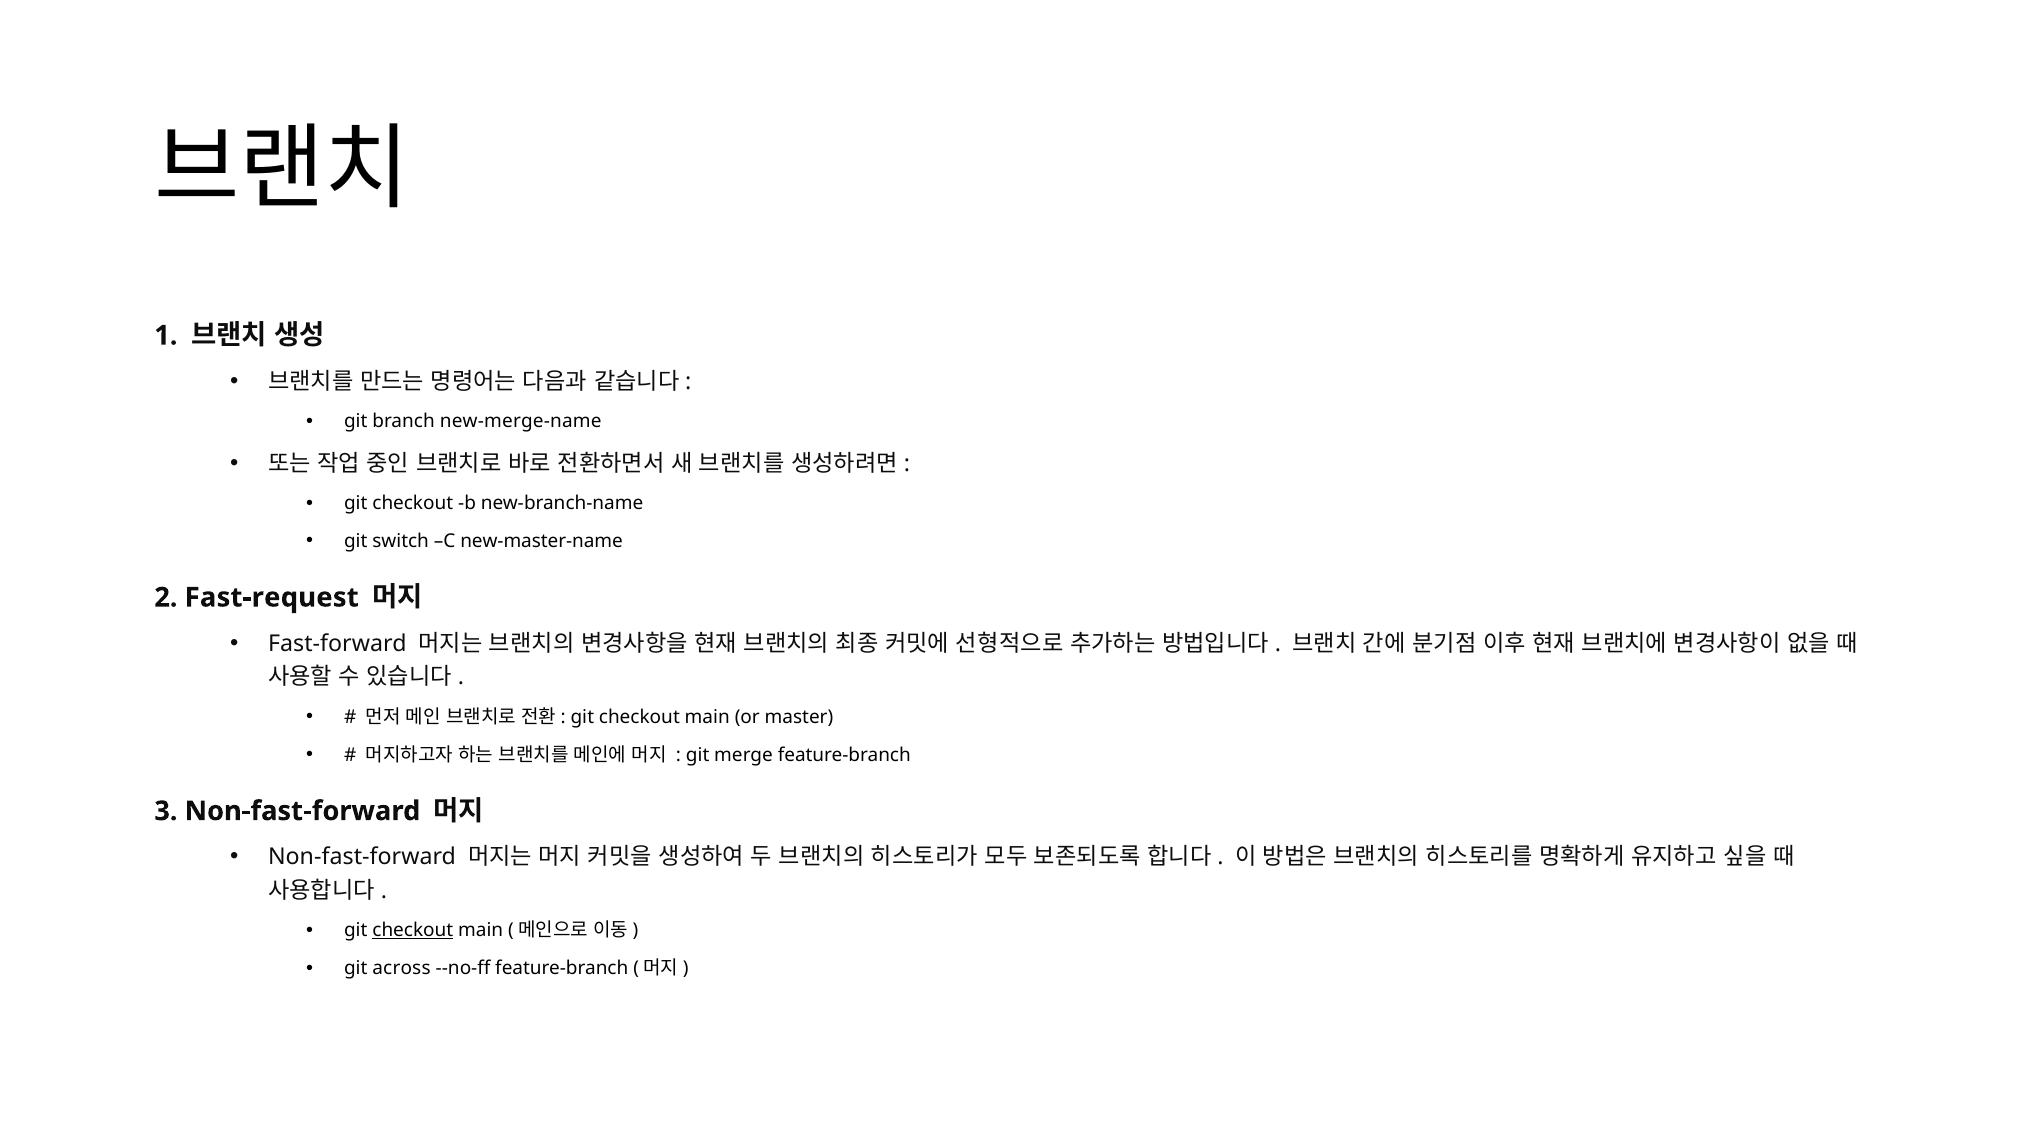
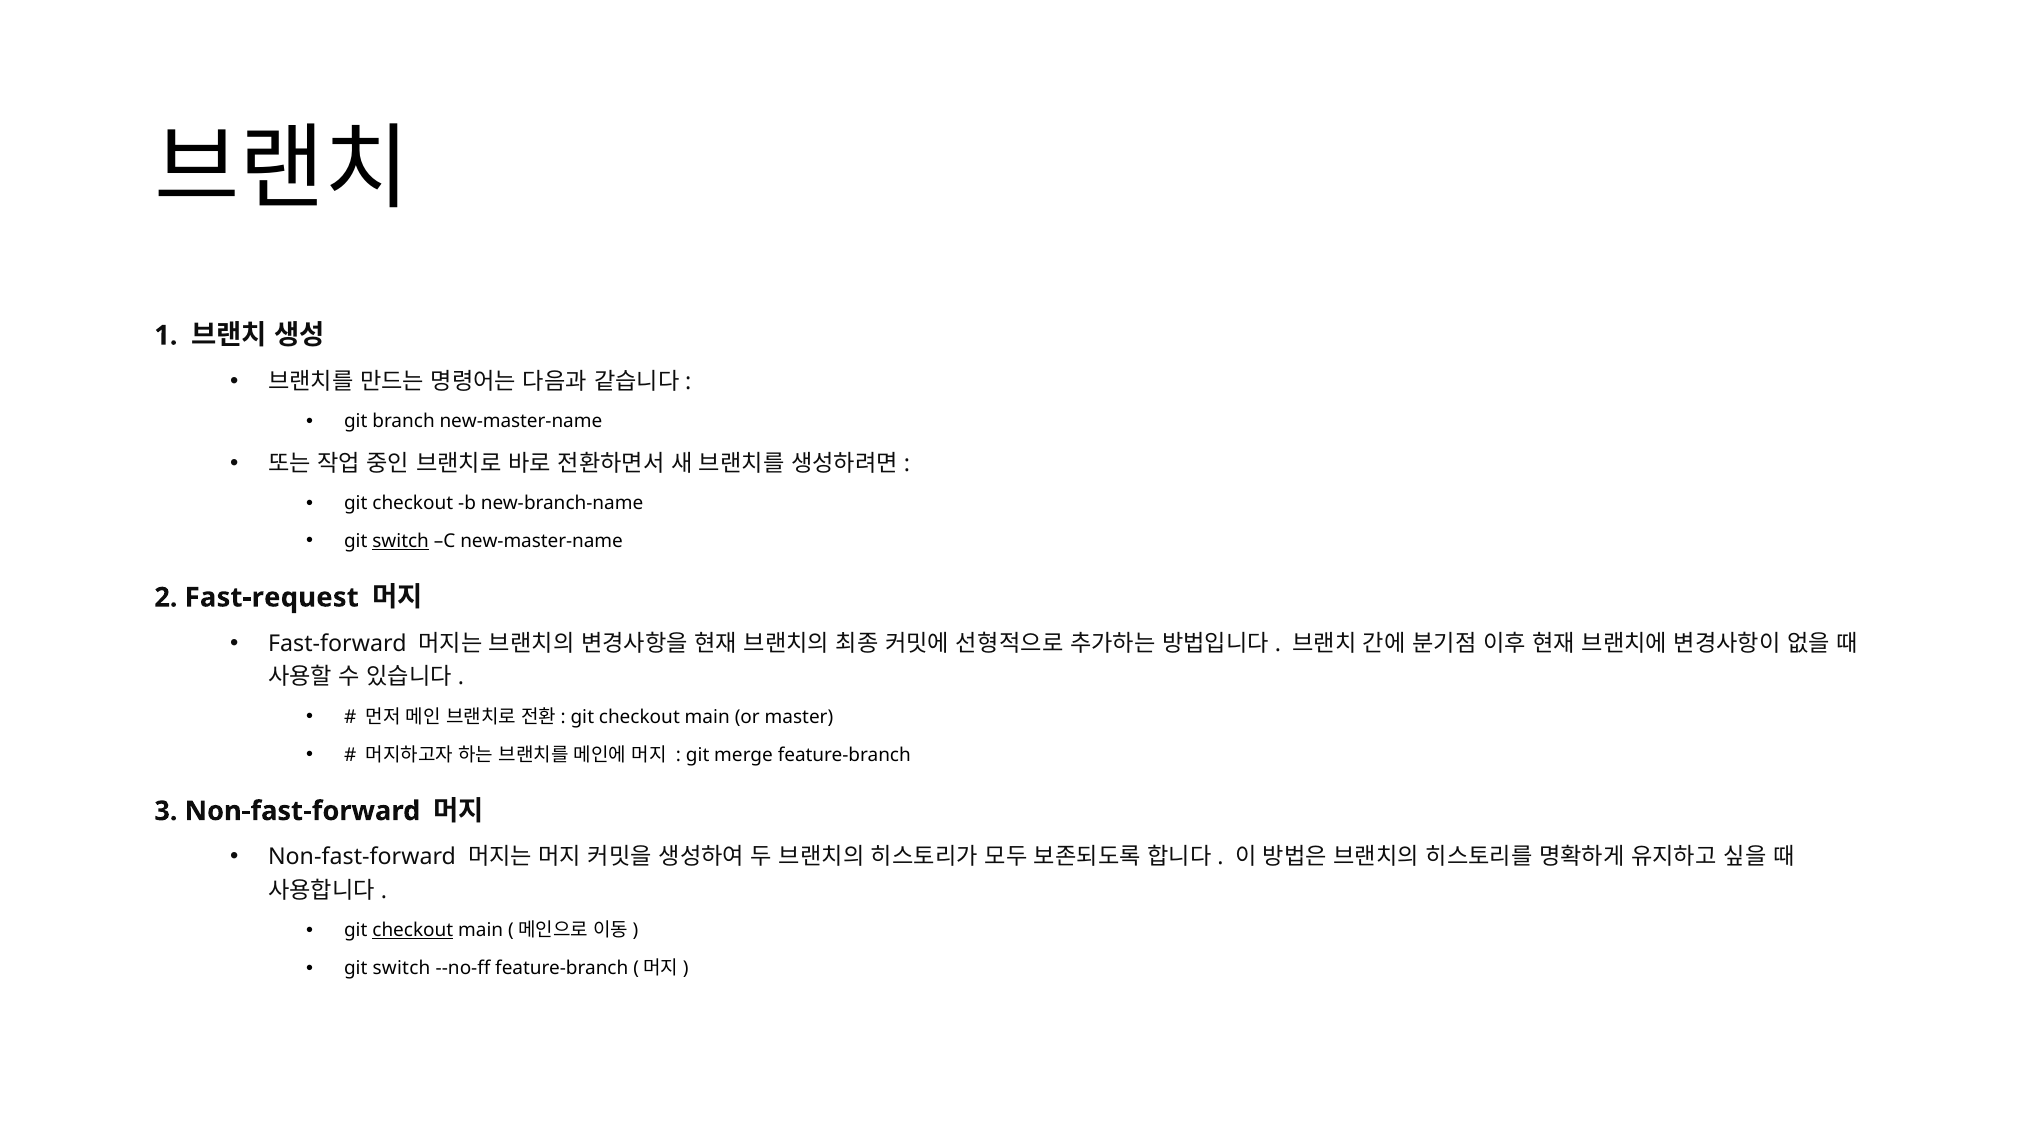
branch new-merge-name: new-merge-name -> new-master-name
switch at (401, 542) underline: none -> present
across at (402, 969): across -> switch
